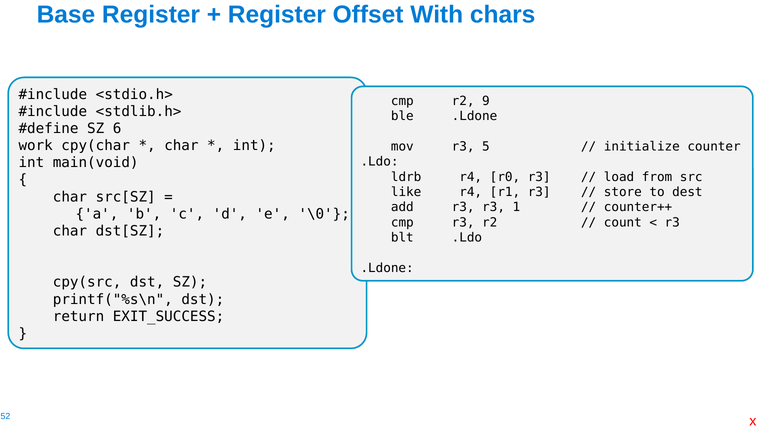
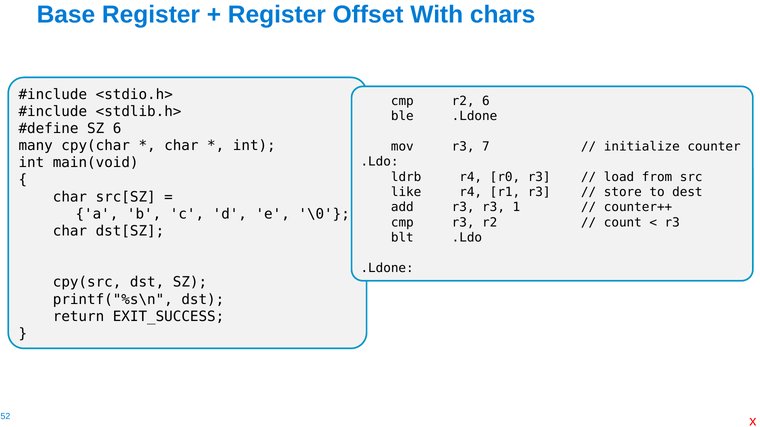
r2 9: 9 -> 6
work: work -> many
5: 5 -> 7
